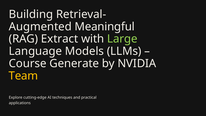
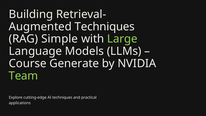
Meaningful at (105, 27): Meaningful -> Techniques
Extract: Extract -> Simple
Team colour: yellow -> light green
